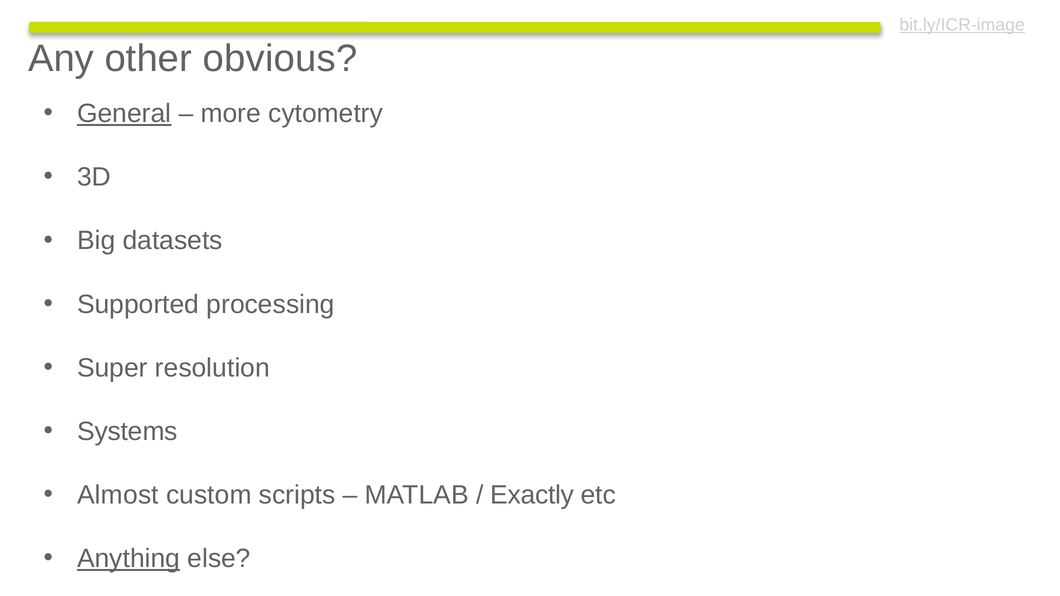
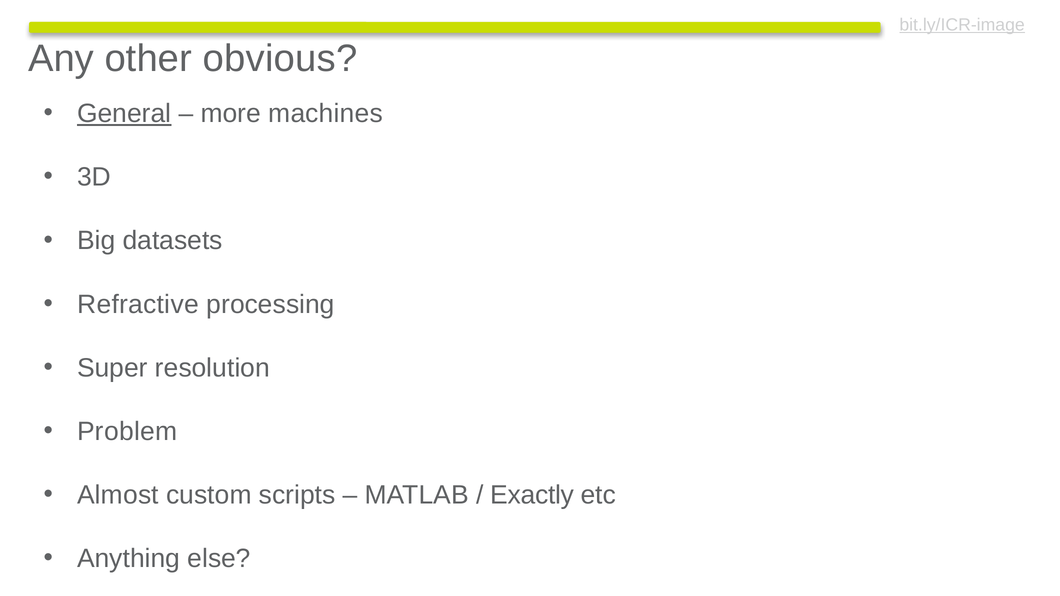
cytometry: cytometry -> machines
Supported: Supported -> Refractive
Systems: Systems -> Problem
Anything underline: present -> none
